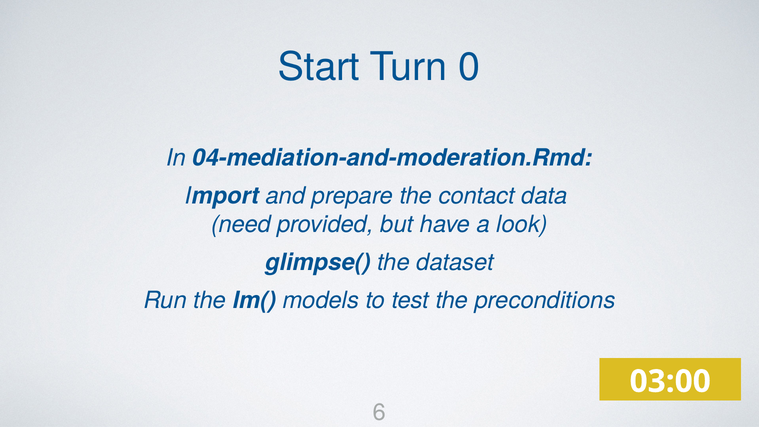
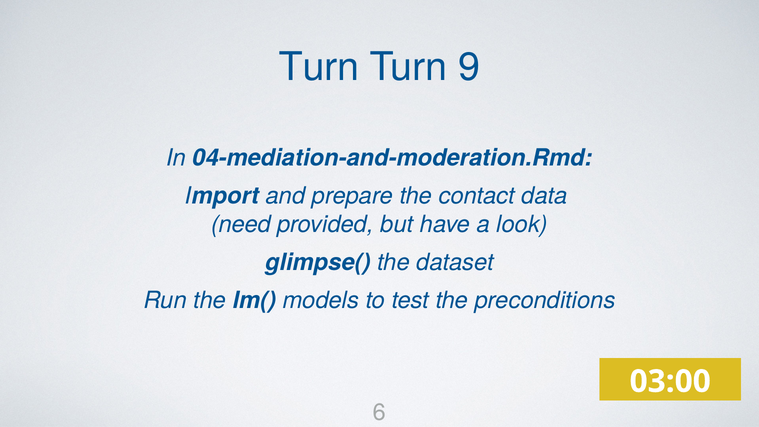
Start at (319, 67): Start -> Turn
0: 0 -> 9
